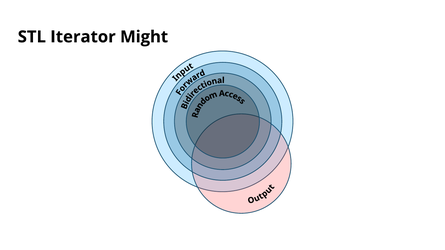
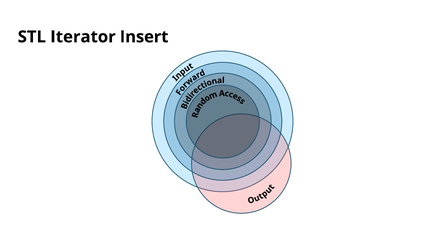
Might: Might -> Insert
